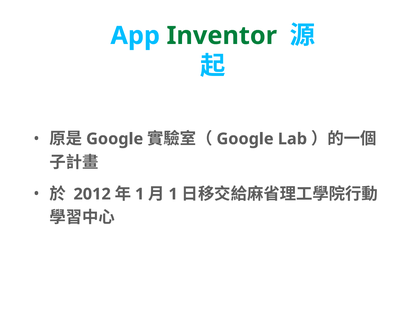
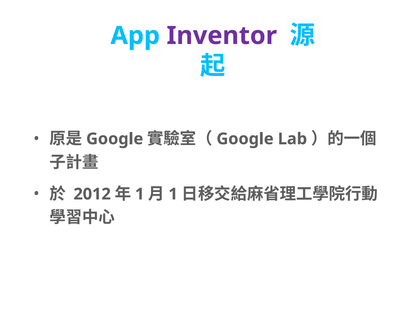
Inventor colour: green -> purple
